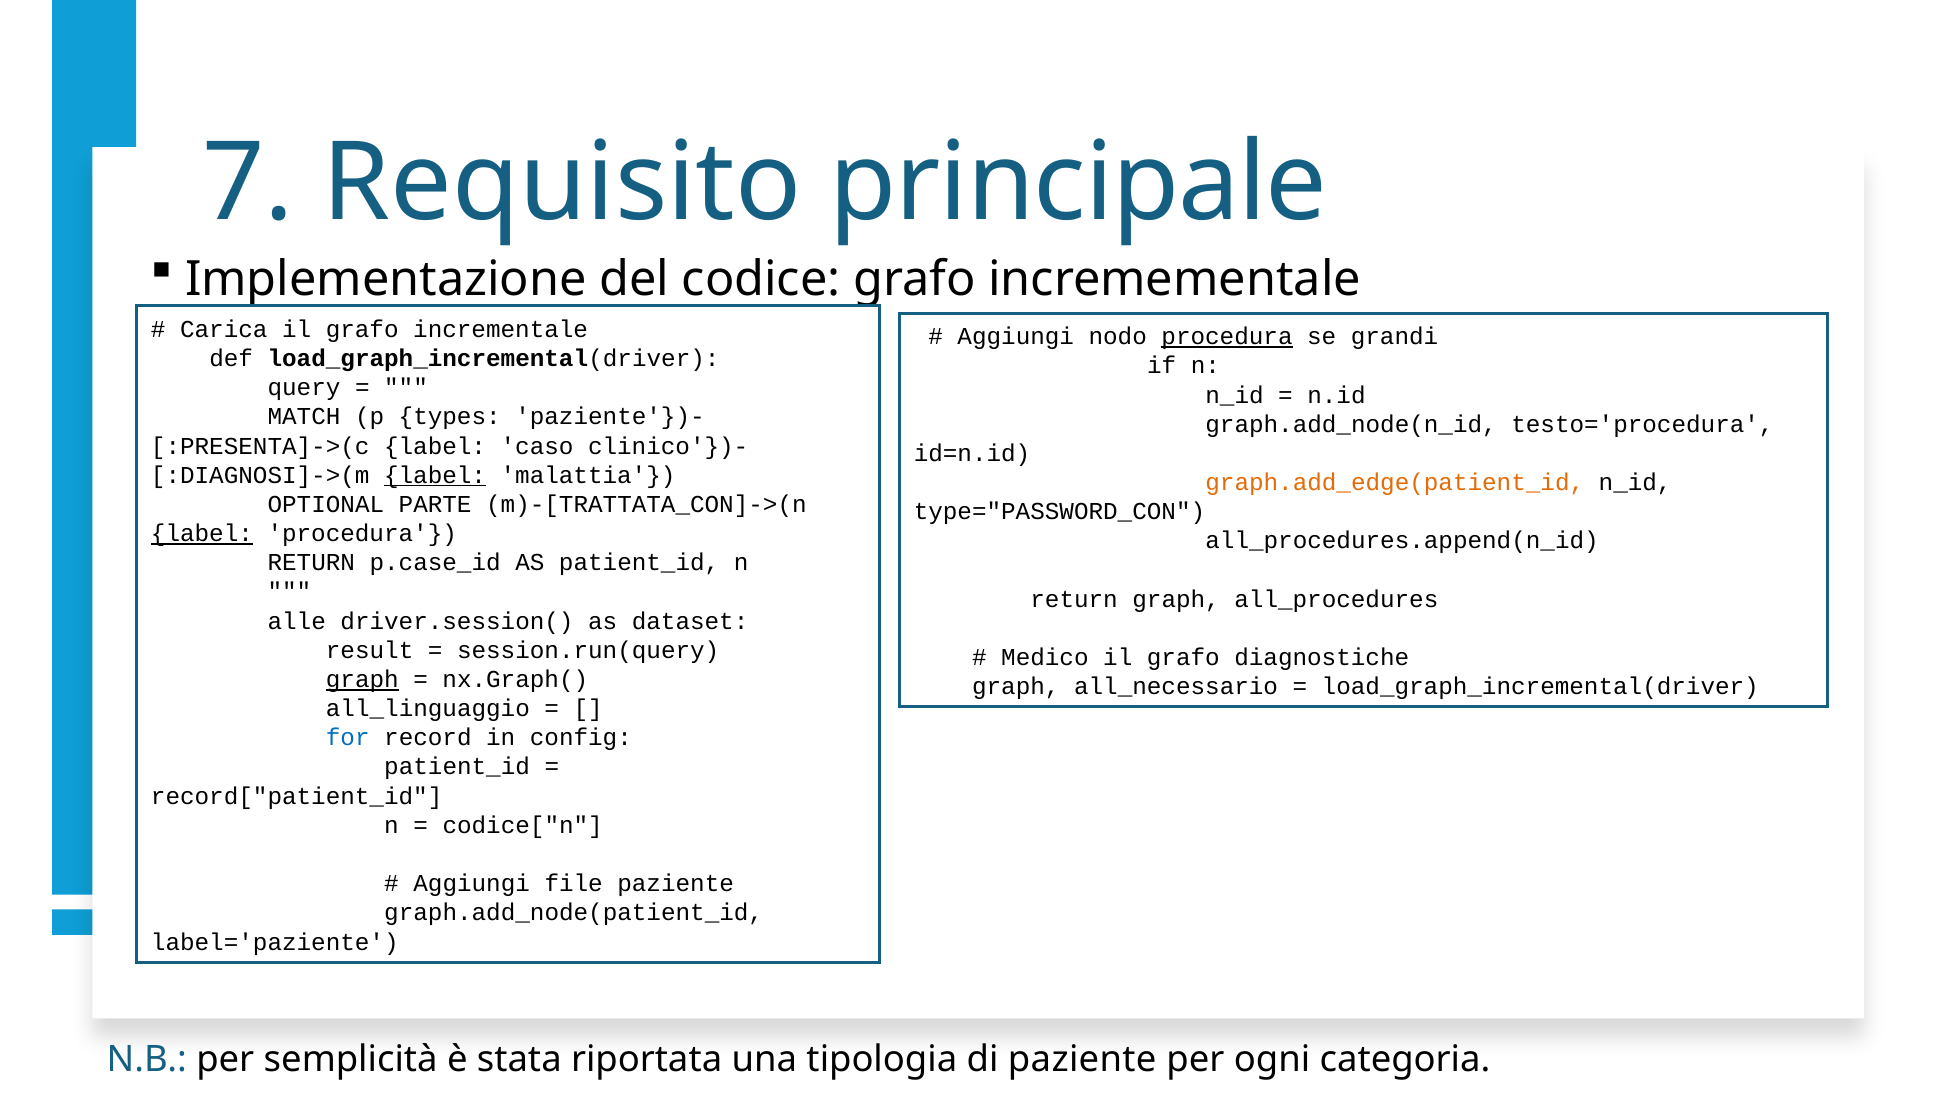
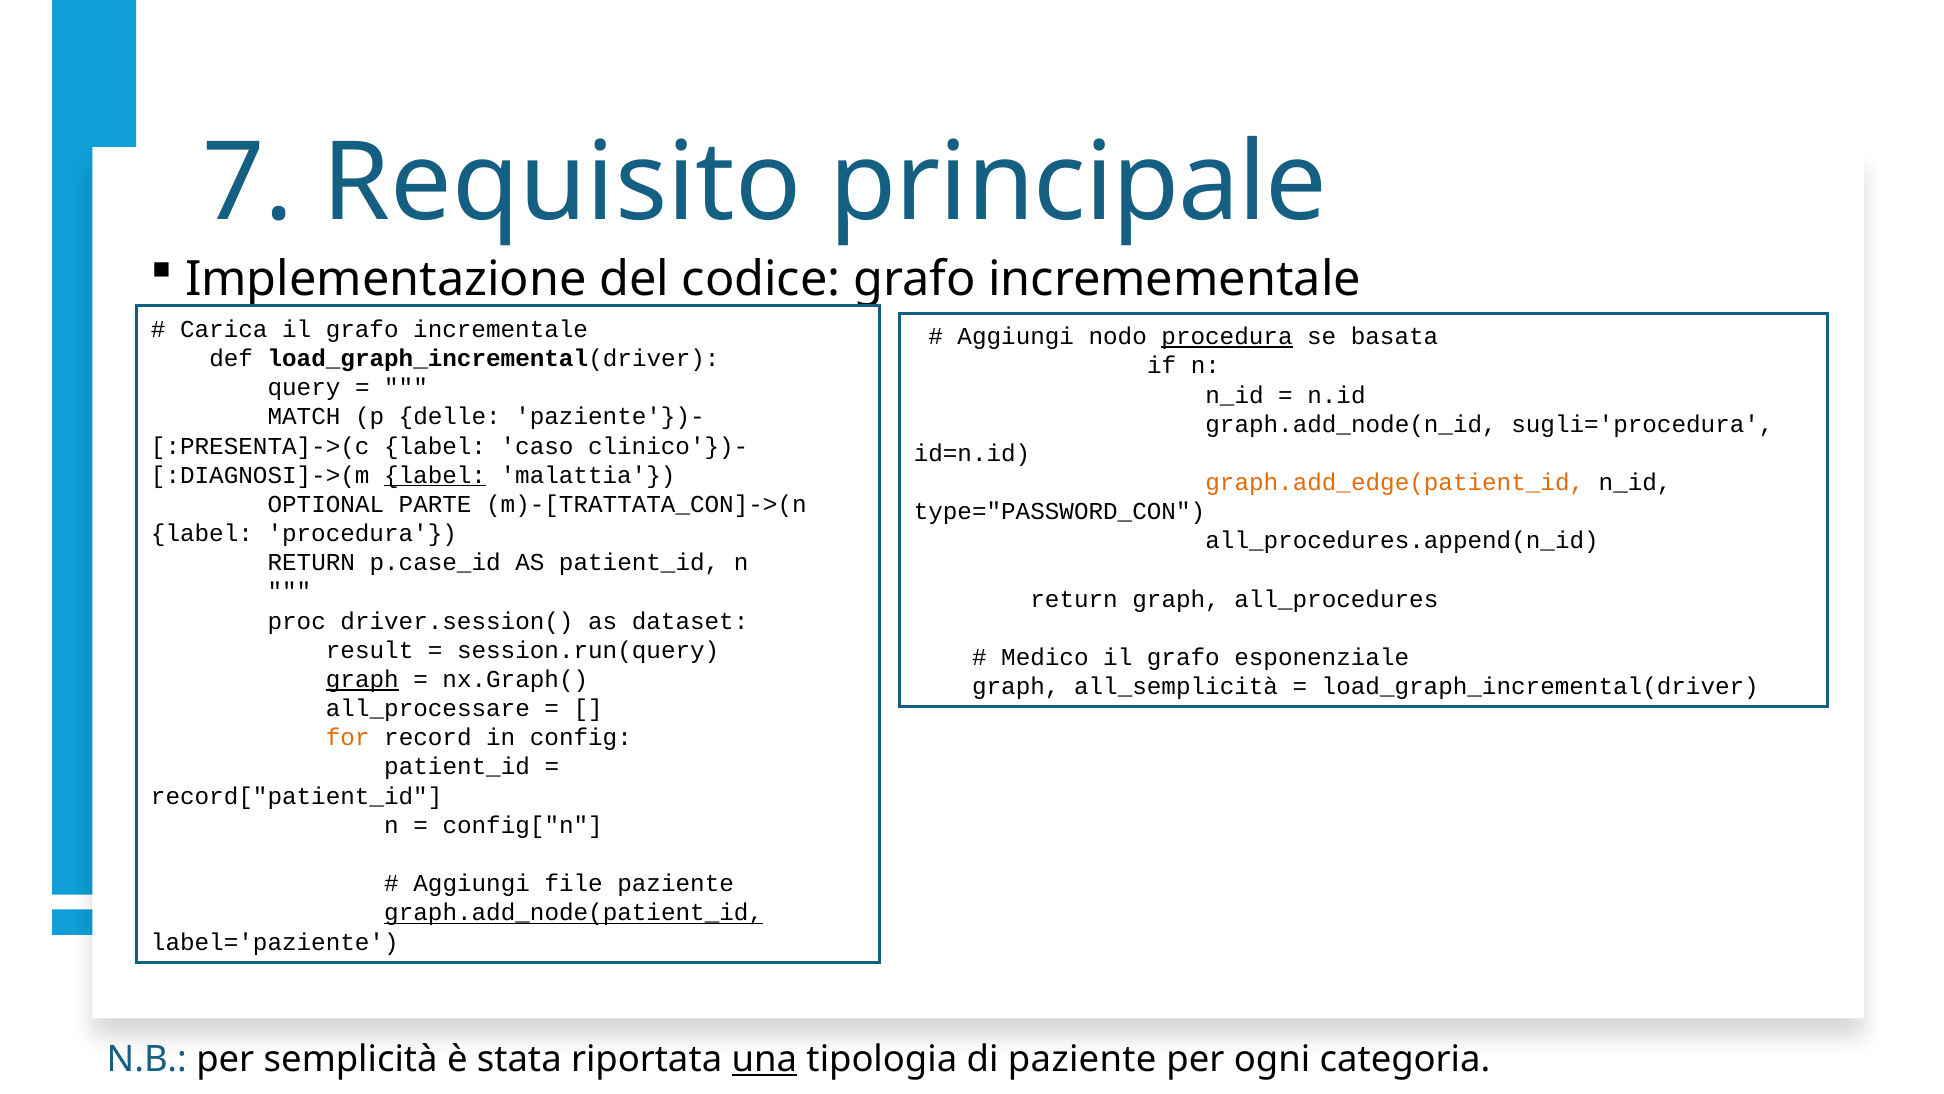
grandi: grandi -> basata
types: types -> delle
testo='procedura: testo='procedura -> sugli='procedura
label at (202, 533) underline: present -> none
alle: alle -> proc
diagnostiche: diagnostiche -> esponenziale
all_necessario: all_necessario -> all_semplicità
all_linguaggio: all_linguaggio -> all_processare
for colour: blue -> orange
codice["n: codice["n -> config["n
graph.add_node(patient_id underline: none -> present
una underline: none -> present
